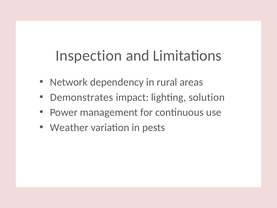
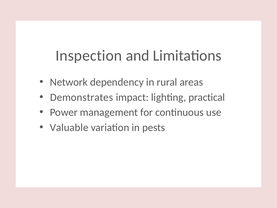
solution: solution -> practical
Weather: Weather -> Valuable
